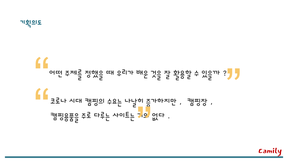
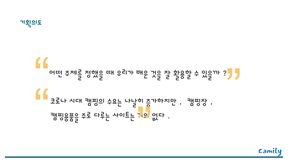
Camily colour: red -> blue
